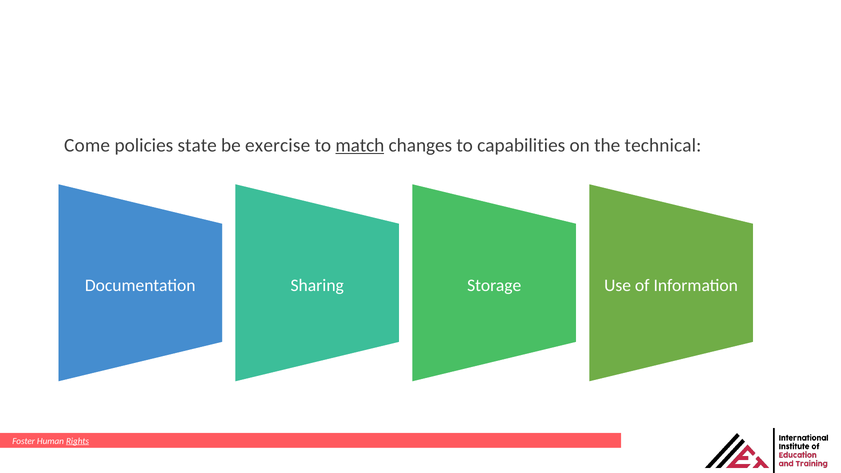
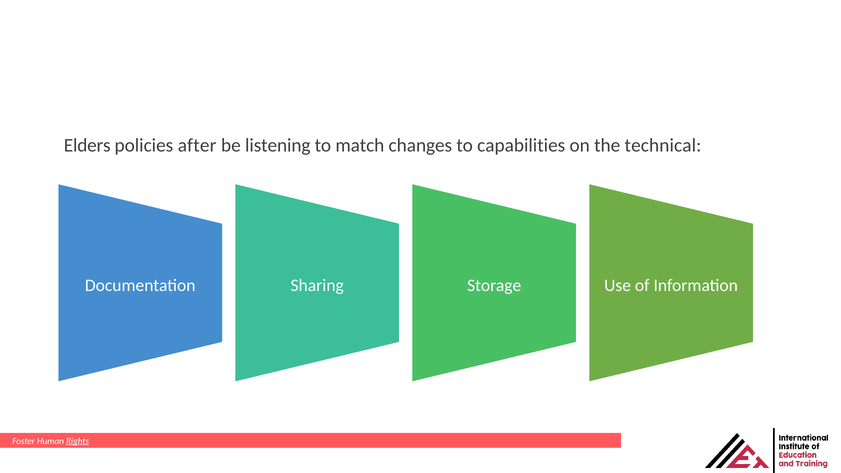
Come: Come -> Elders
state: state -> after
exercise: exercise -> listening
match underline: present -> none
